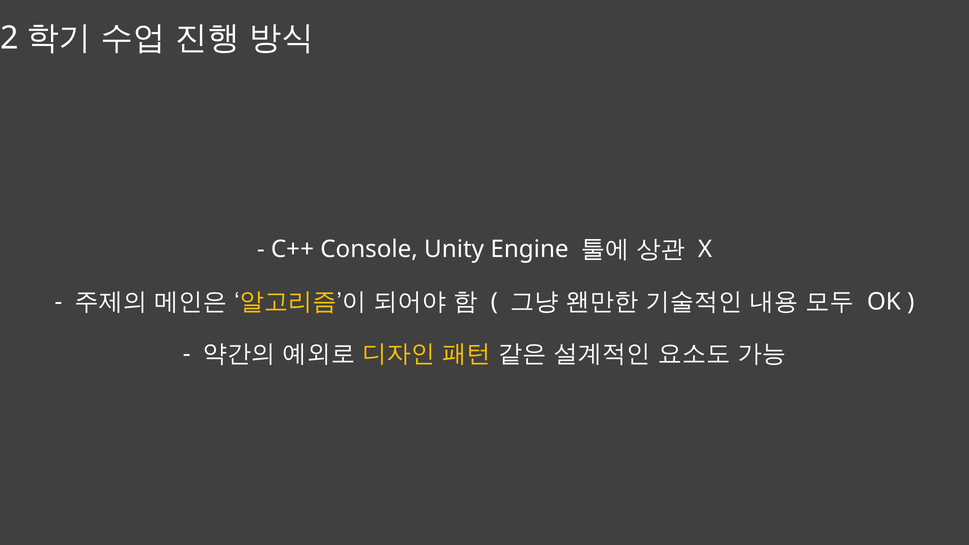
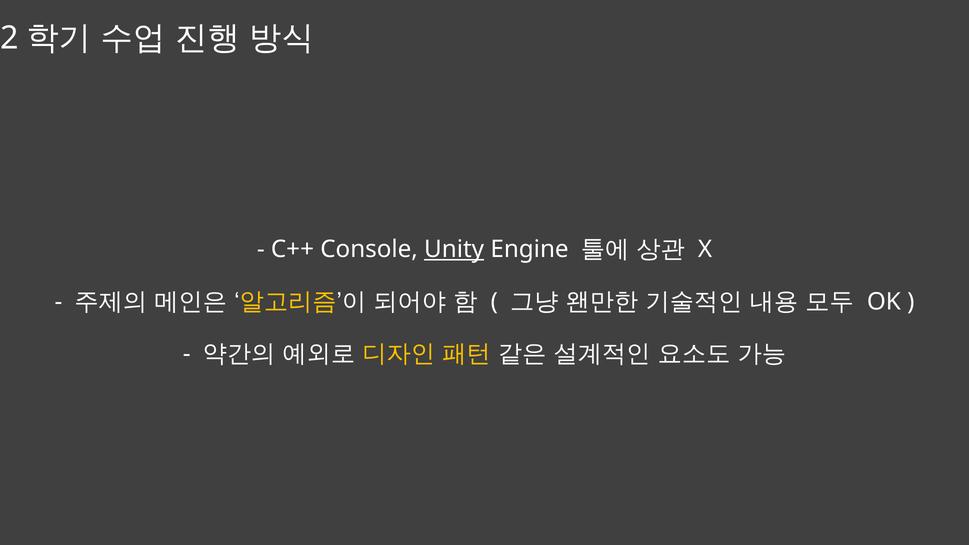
Unity underline: none -> present
